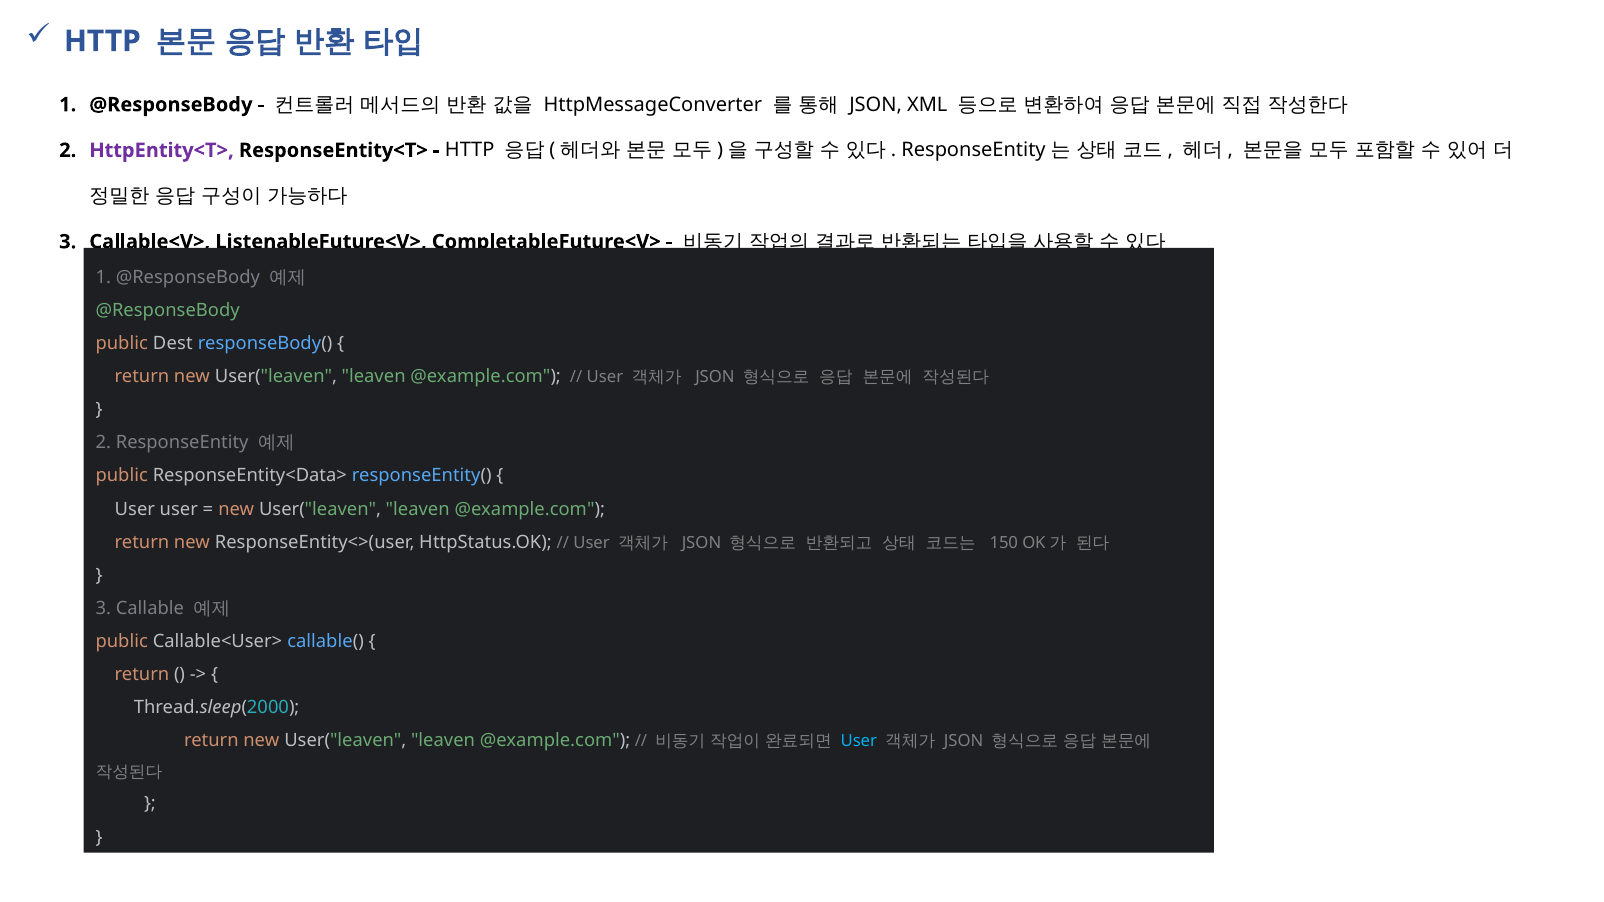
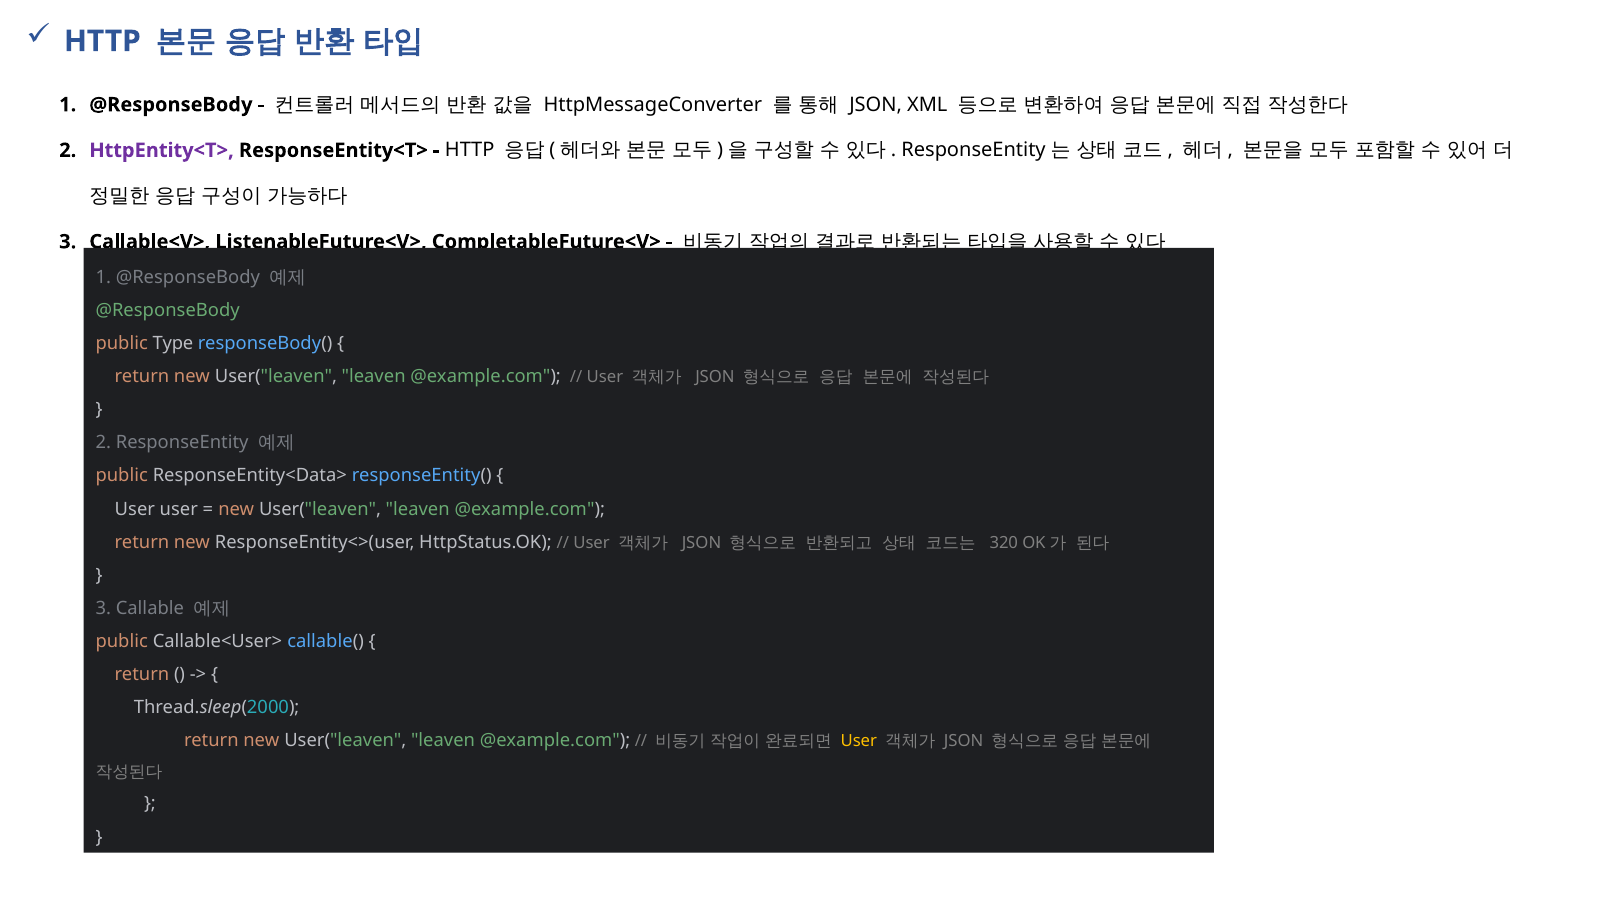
Dest: Dest -> Type
150: 150 -> 320
User at (859, 741) colour: light blue -> yellow
